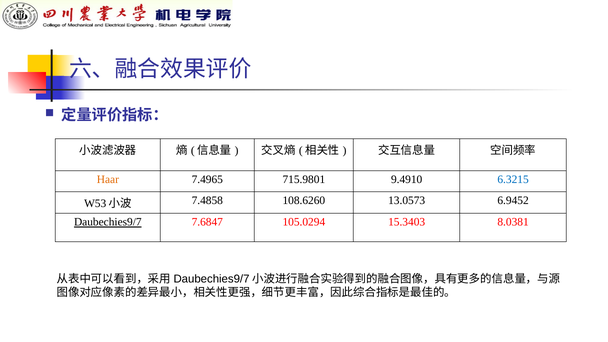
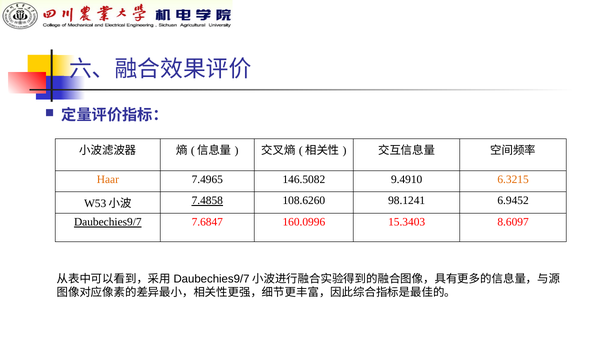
715.9801: 715.9801 -> 146.5082
6.3215 colour: blue -> orange
7.4858 underline: none -> present
13.0573: 13.0573 -> 98.1241
105.0294: 105.0294 -> 160.0996
8.0381: 8.0381 -> 8.6097
